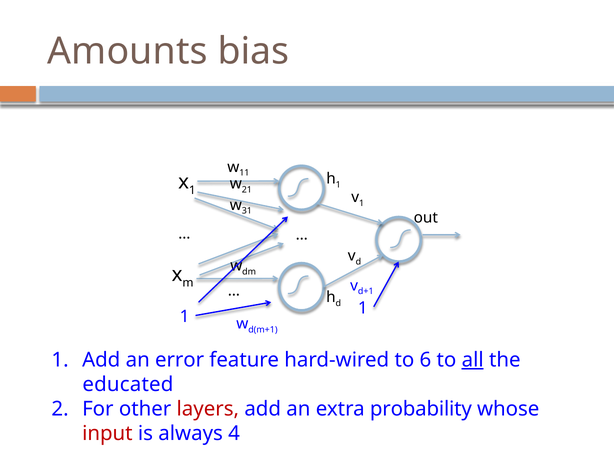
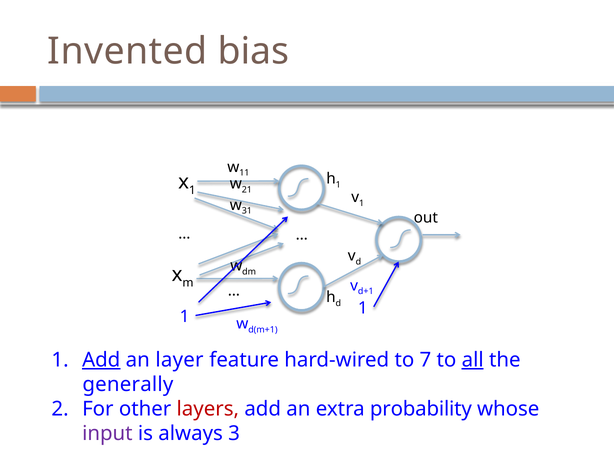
Amounts: Amounts -> Invented
Add at (101, 360) underline: none -> present
error: error -> layer
6: 6 -> 7
educated: educated -> generally
input colour: red -> purple
4: 4 -> 3
